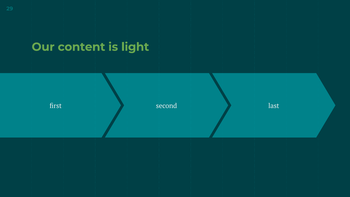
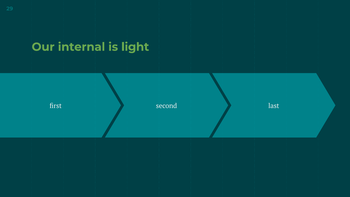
content: content -> internal
